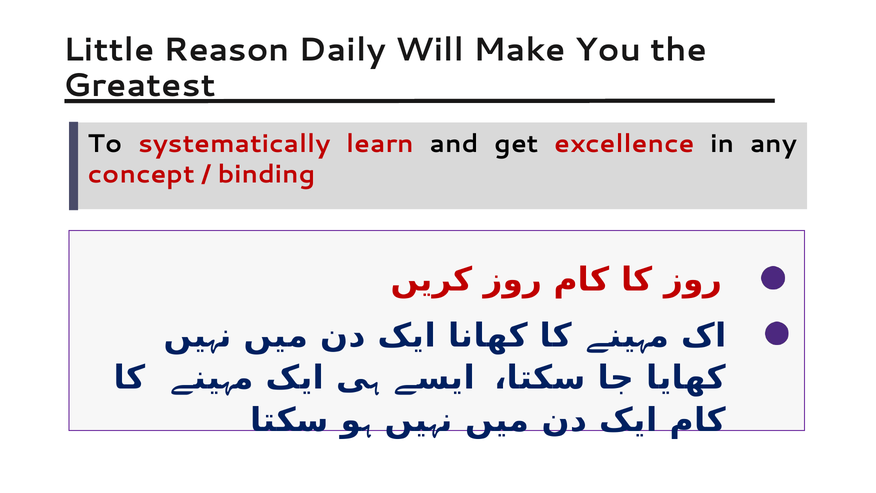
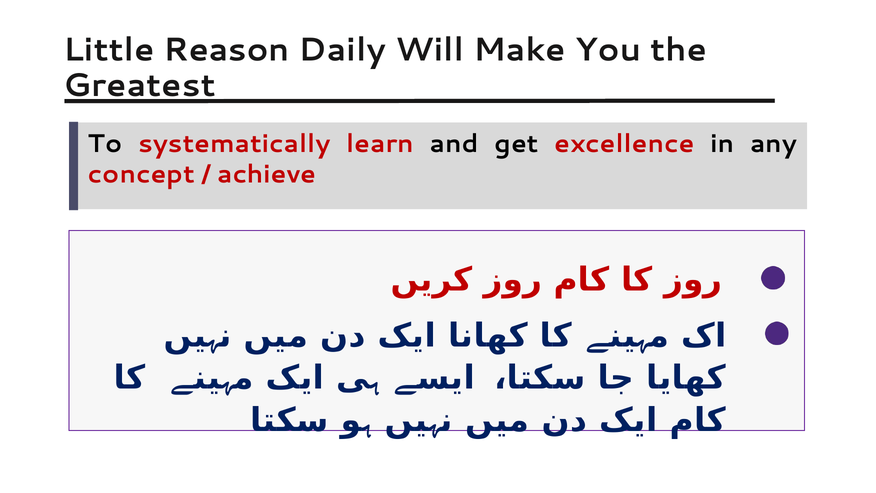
binding: binding -> achieve
